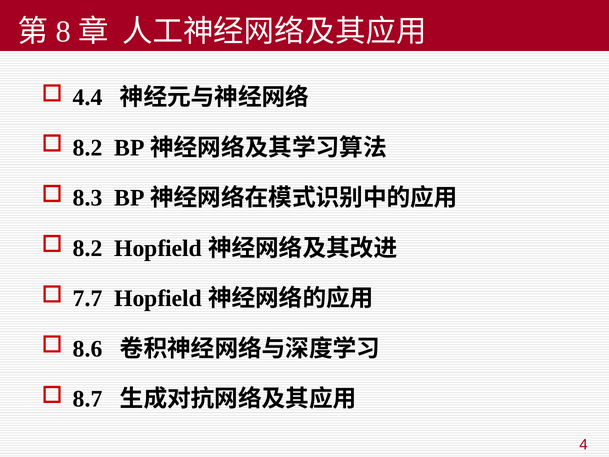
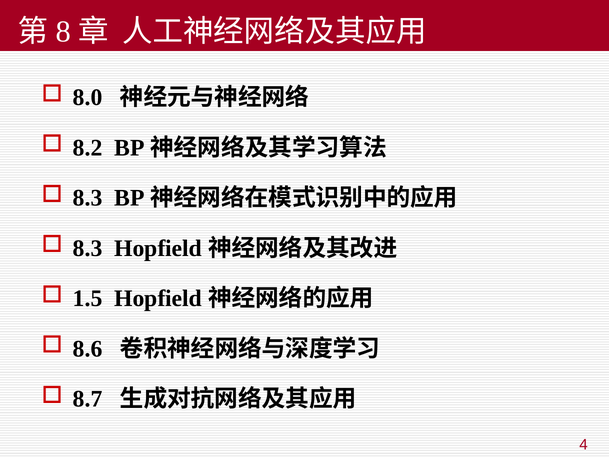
4.4: 4.4 -> 8.0
8.2 at (88, 248): 8.2 -> 8.3
7.7: 7.7 -> 1.5
